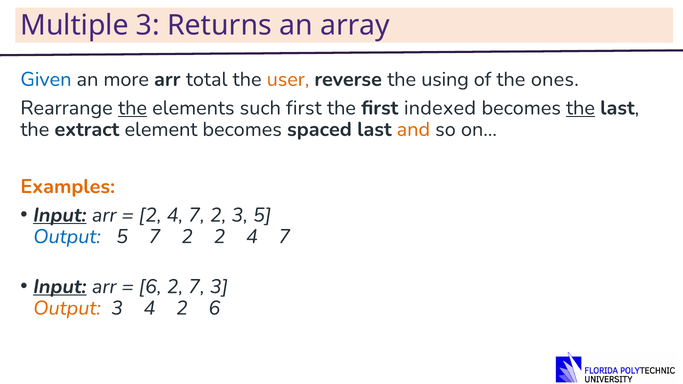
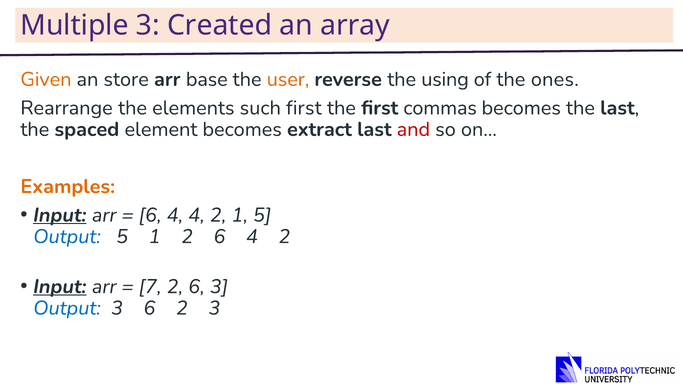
Returns: Returns -> Created
Given colour: blue -> orange
more: more -> store
total: total -> base
the at (133, 108) underline: present -> none
indexed: indexed -> commas
the at (580, 108) underline: present -> none
extract: extract -> spaced
spaced: spaced -> extract
and colour: orange -> red
2 at (150, 215): 2 -> 6
7 at (196, 215): 7 -> 4
2 3: 3 -> 1
5 7: 7 -> 1
2 at (219, 237): 2 -> 6
7 at (284, 237): 7 -> 2
6 at (150, 287): 6 -> 7
7 at (196, 287): 7 -> 6
Output at (67, 308) colour: orange -> blue
3 4: 4 -> 6
2 6: 6 -> 3
